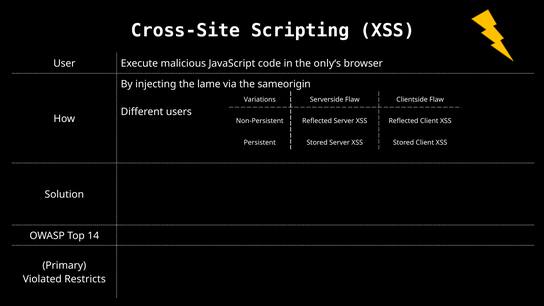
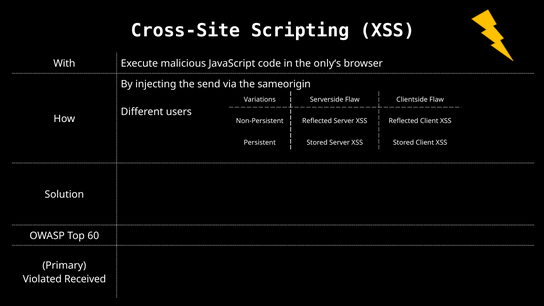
User: User -> With
lame: lame -> send
14: 14 -> 60
Restricts: Restricts -> Received
